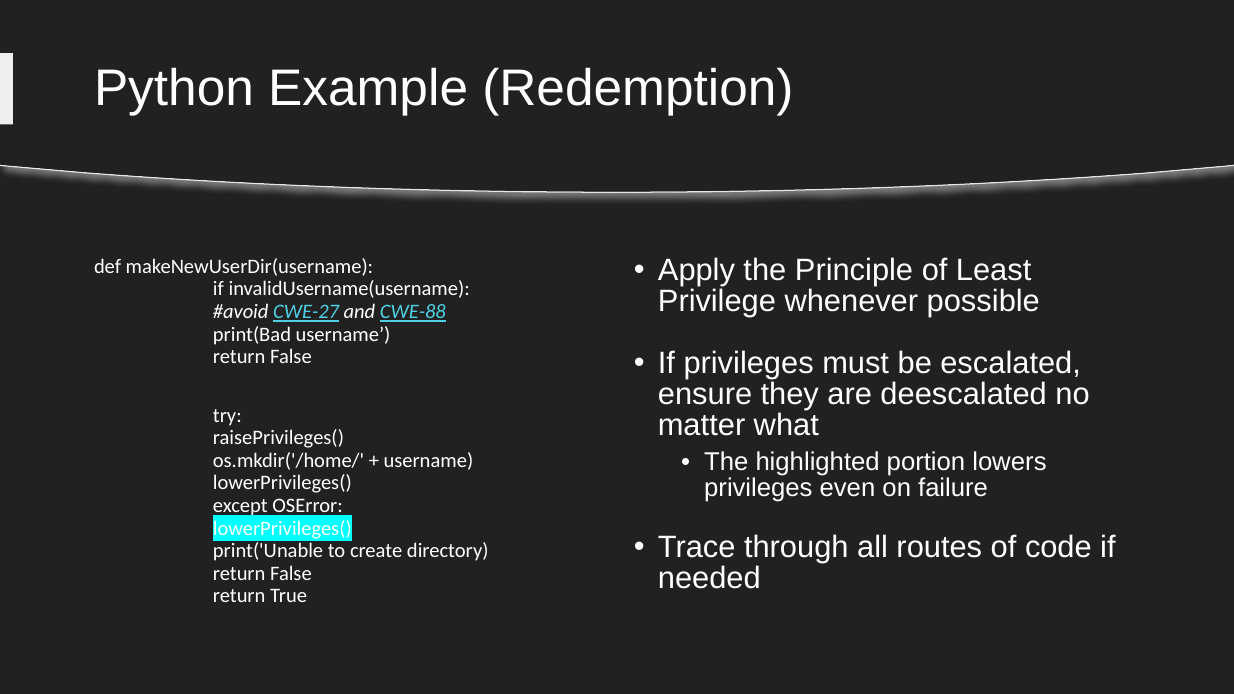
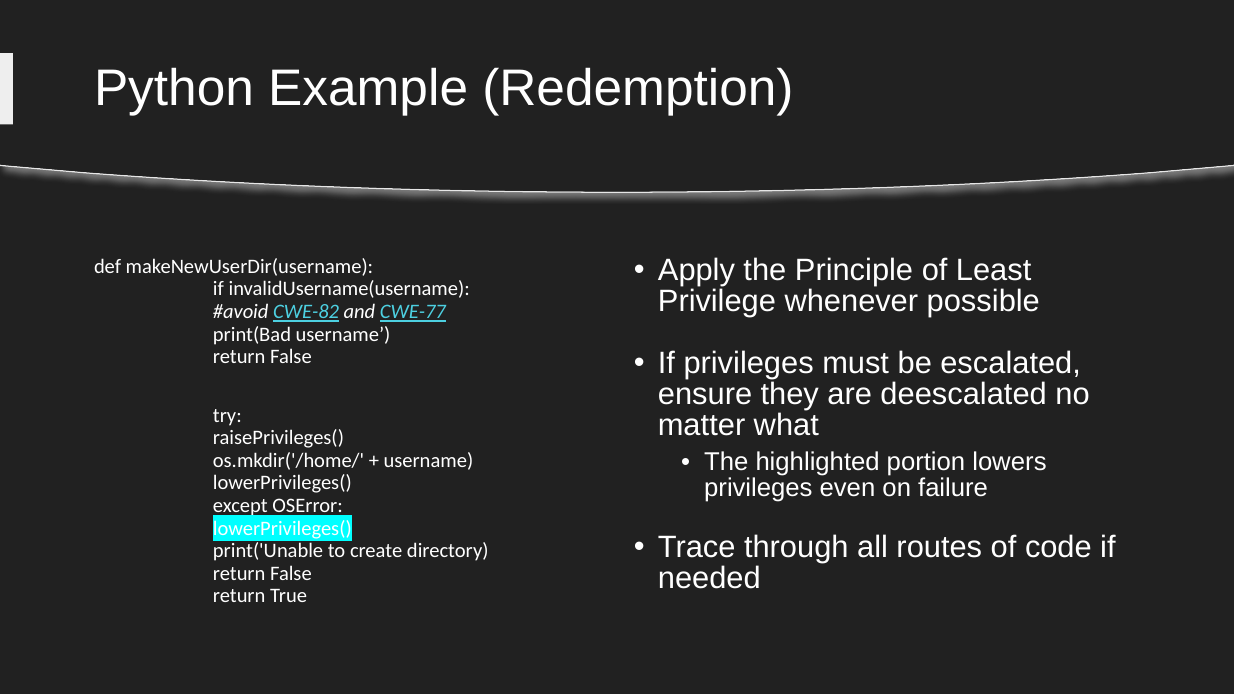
CWE-27: CWE-27 -> CWE-82
CWE-88: CWE-88 -> CWE-77
